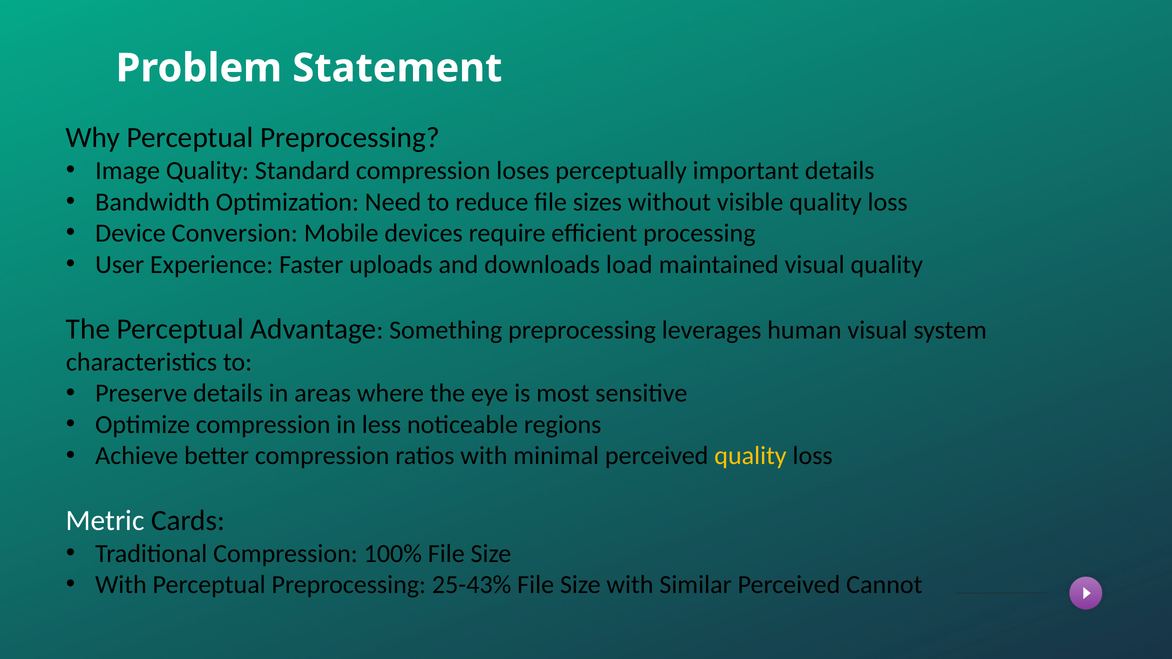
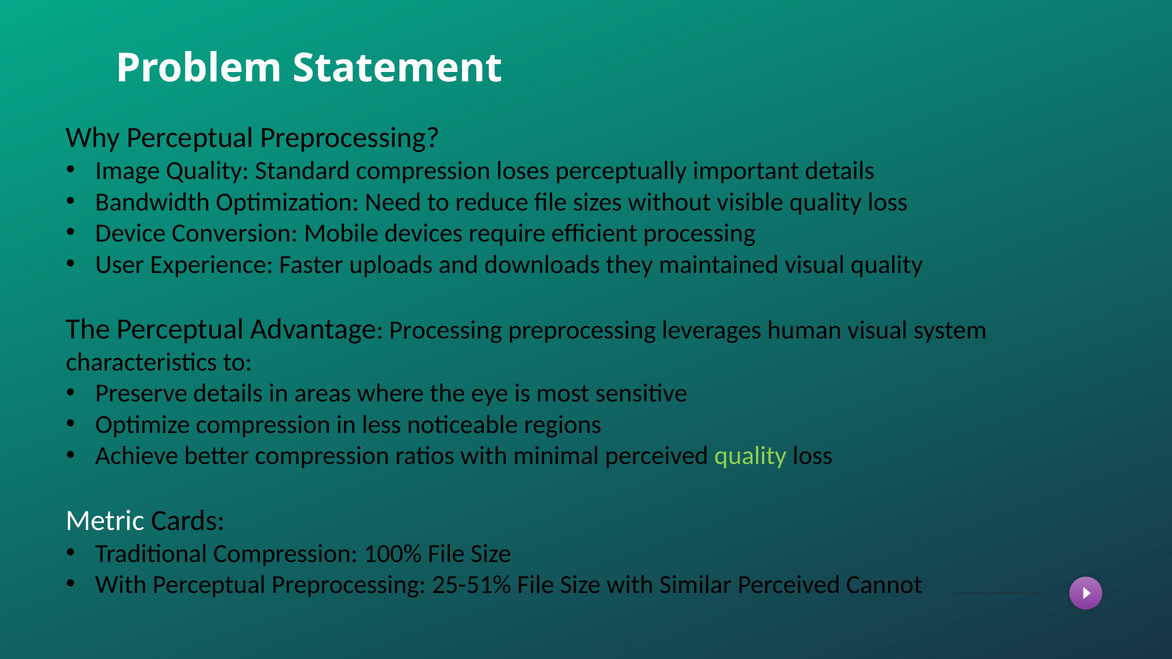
load: load -> they
Something at (446, 330): Something -> Processing
quality at (750, 456) colour: yellow -> light green
25-43%: 25-43% -> 25-51%
